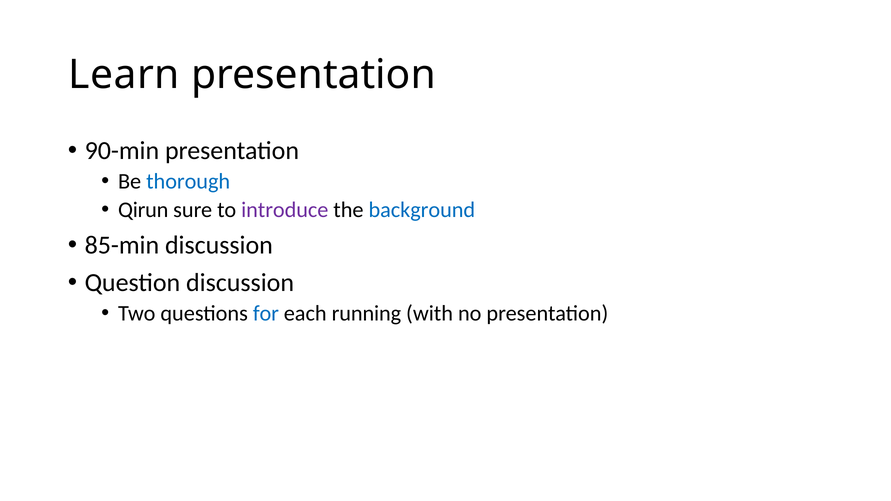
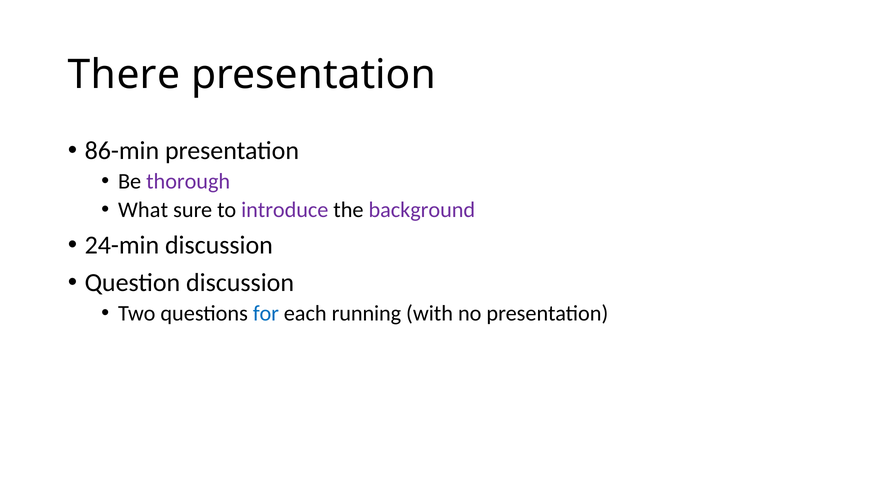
Learn: Learn -> There
90-min: 90-min -> 86-min
thorough colour: blue -> purple
Qirun: Qirun -> What
background colour: blue -> purple
85-min: 85-min -> 24-min
